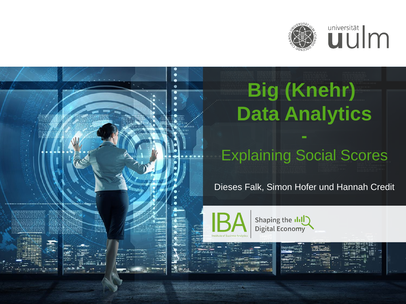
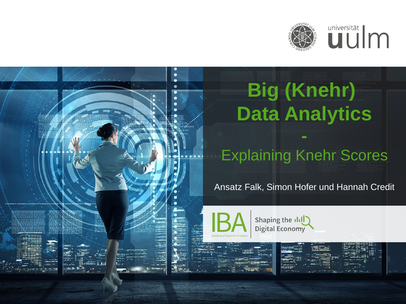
Explaining Social: Social -> Knehr
Dieses: Dieses -> Ansatz
